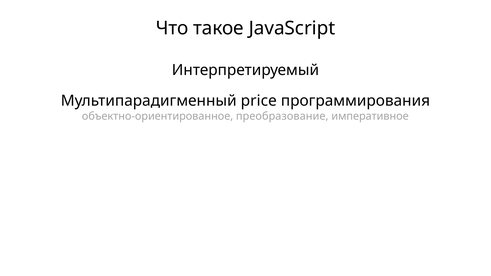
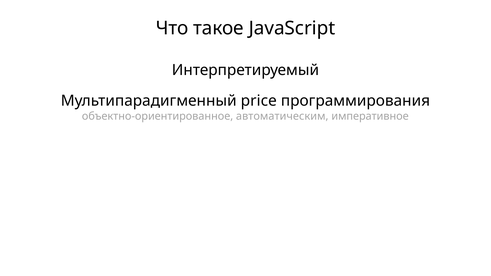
преобразование: преобразование -> автоматическим
